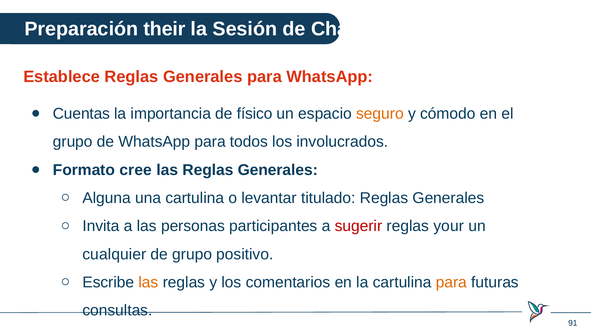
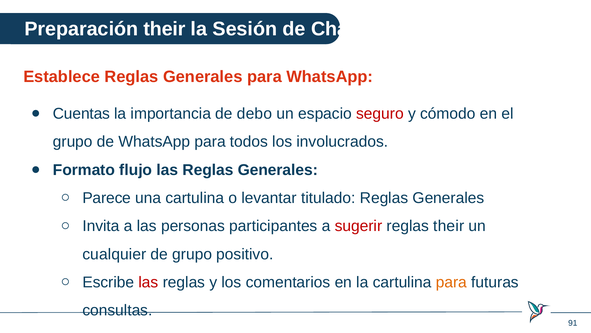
físico: físico -> debo
seguro colour: orange -> red
cree: cree -> flujo
Alguna: Alguna -> Parece
reglas your: your -> their
las at (148, 282) colour: orange -> red
